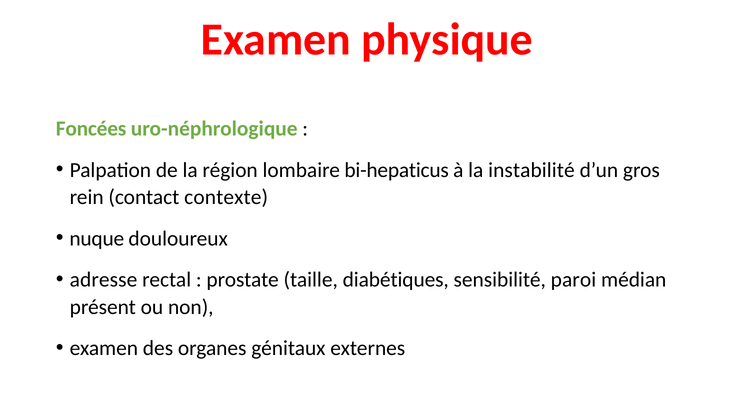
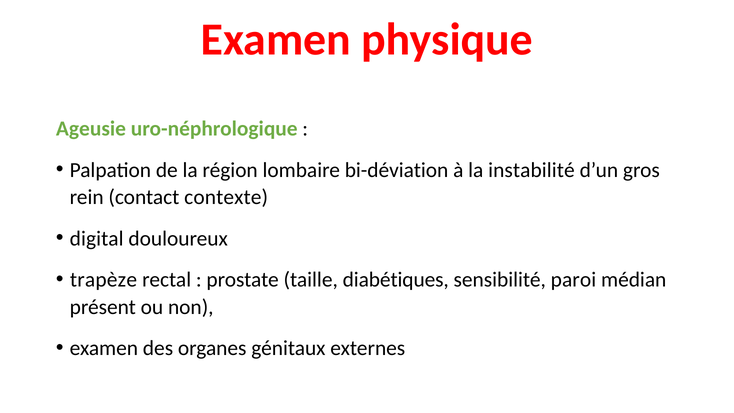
Foncées: Foncées -> Ageusie
bi-hepaticus: bi-hepaticus -> bi-déviation
nuque: nuque -> digital
adresse: adresse -> trapèze
